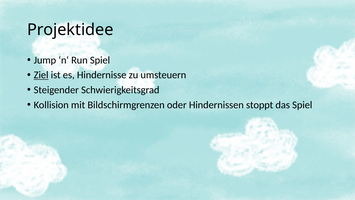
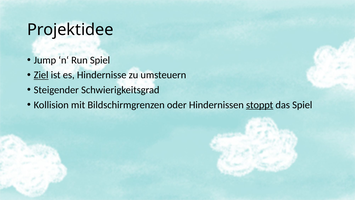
stoppt underline: none -> present
